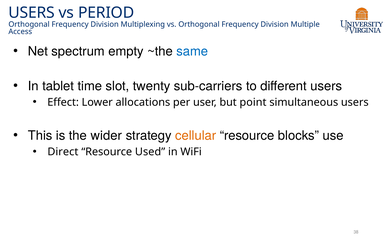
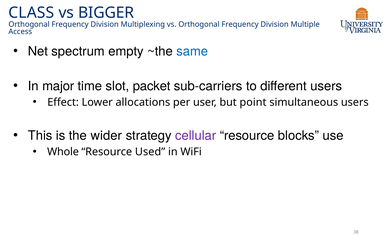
USERS at (32, 13): USERS -> CLASS
PERIOD: PERIOD -> BIGGER
tablet: tablet -> major
twenty: twenty -> packet
cellular colour: orange -> purple
Direct: Direct -> Whole
